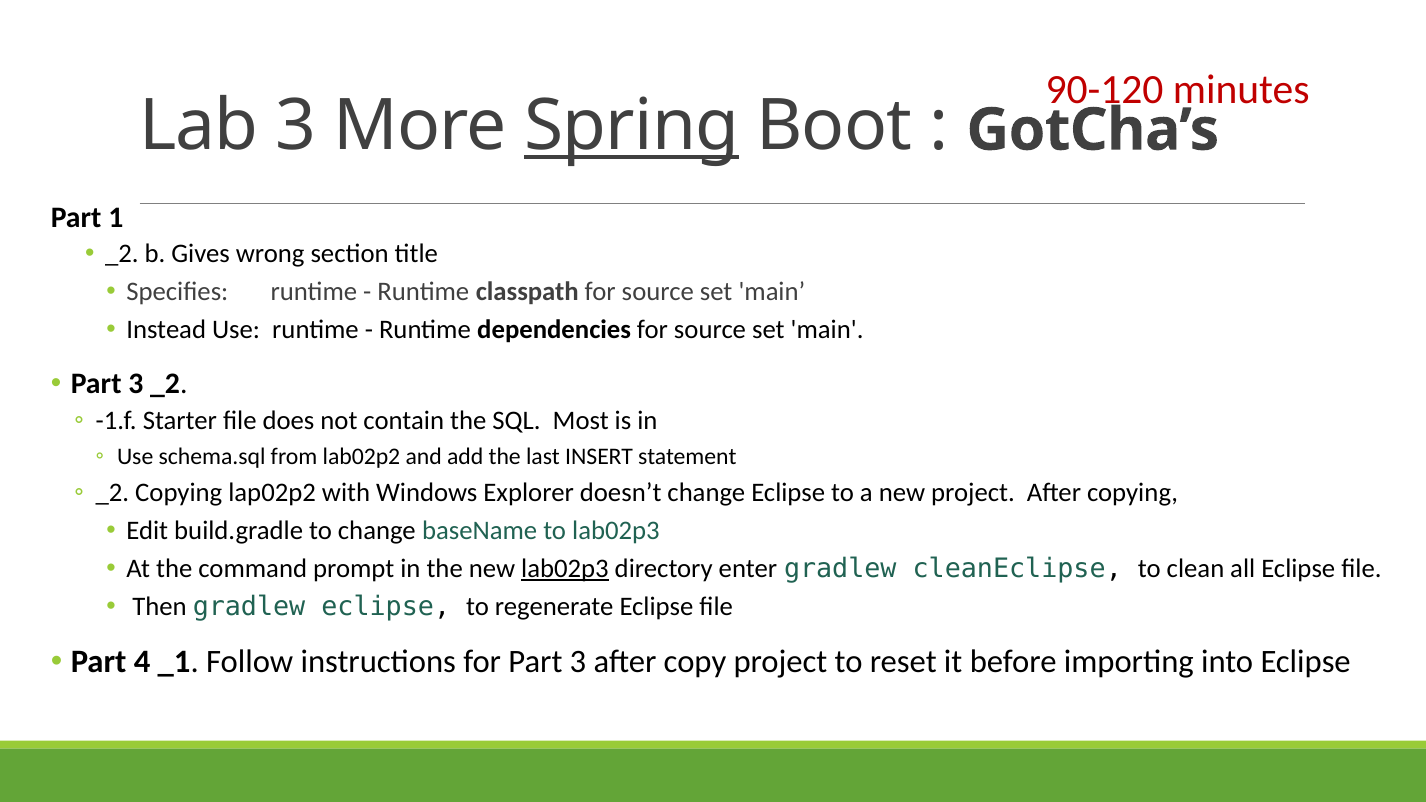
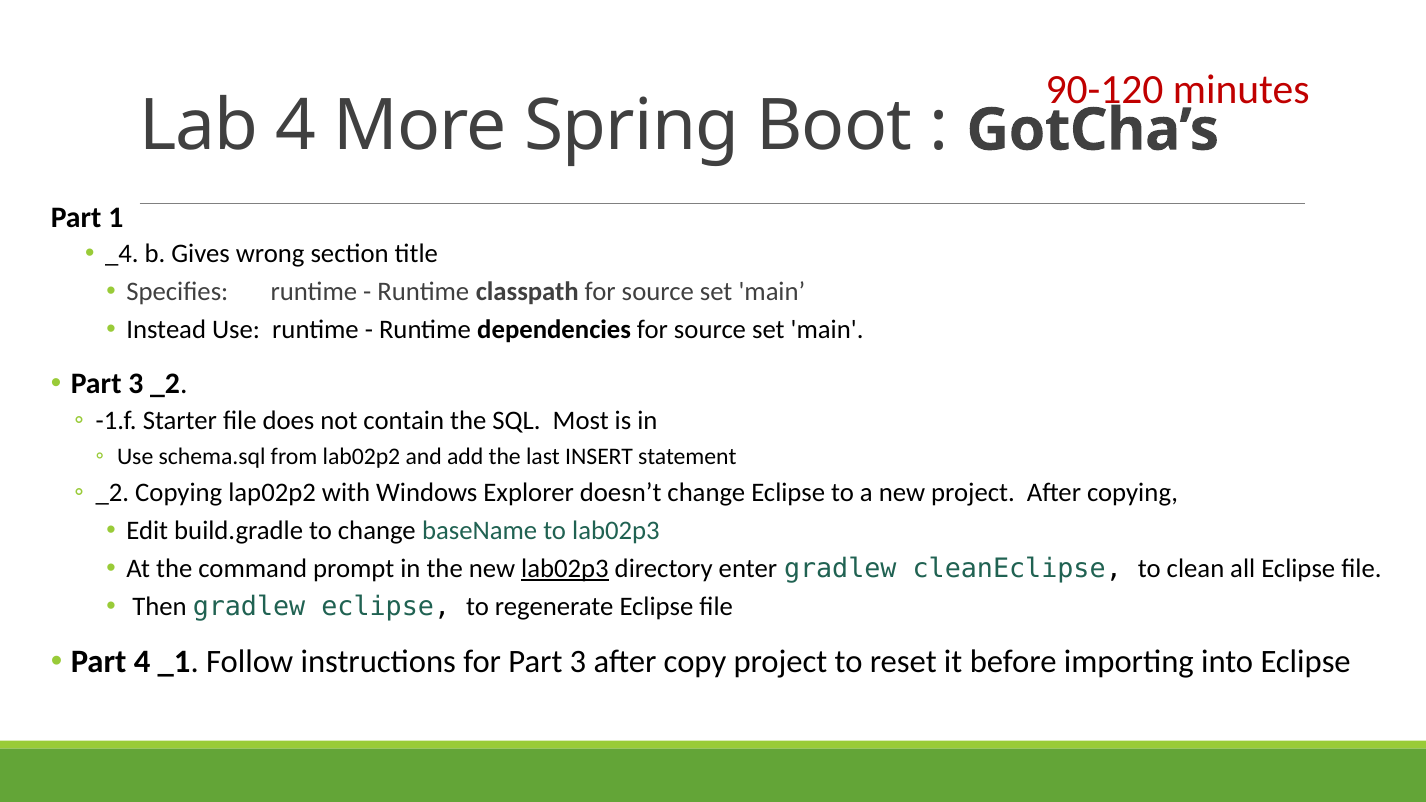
Lab 3: 3 -> 4
Spring underline: present -> none
_2 at (122, 254): _2 -> _4
